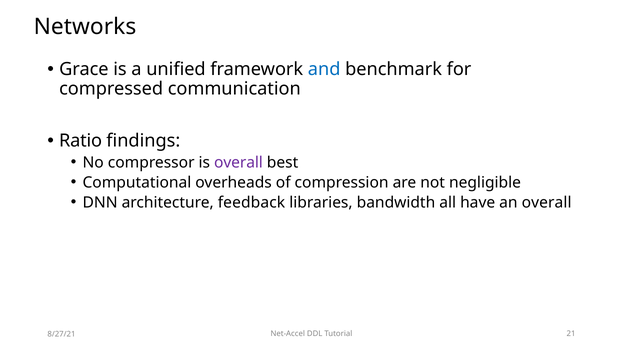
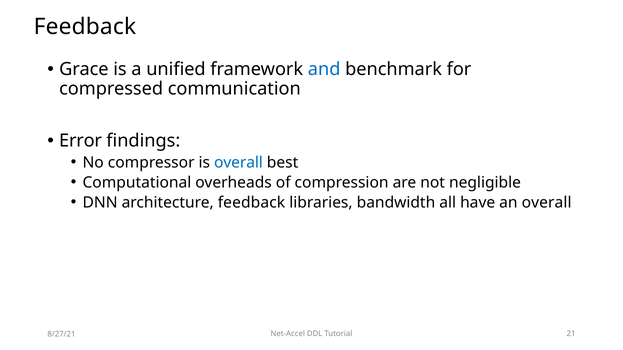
Networks at (85, 27): Networks -> Feedback
Ratio: Ratio -> Error
overall at (238, 163) colour: purple -> blue
